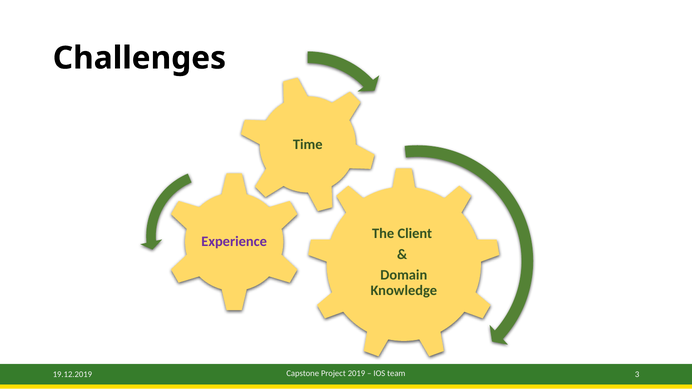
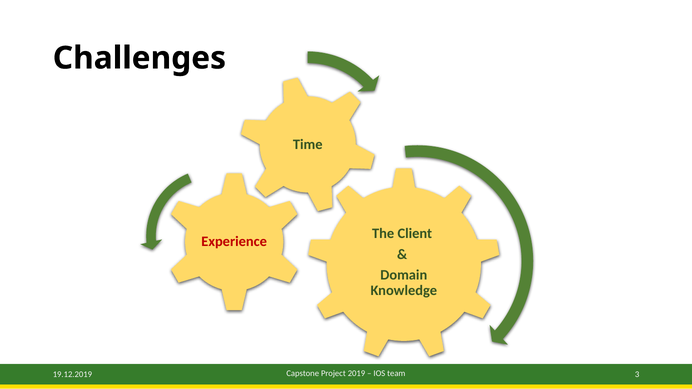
Experience colour: purple -> red
